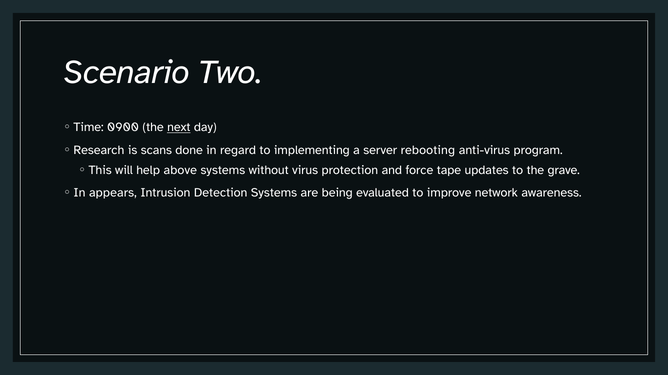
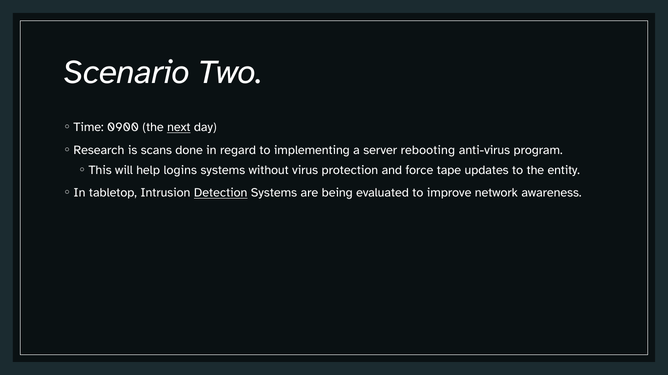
above: above -> logins
grave: grave -> entity
appears: appears -> tabletop
Detection underline: none -> present
